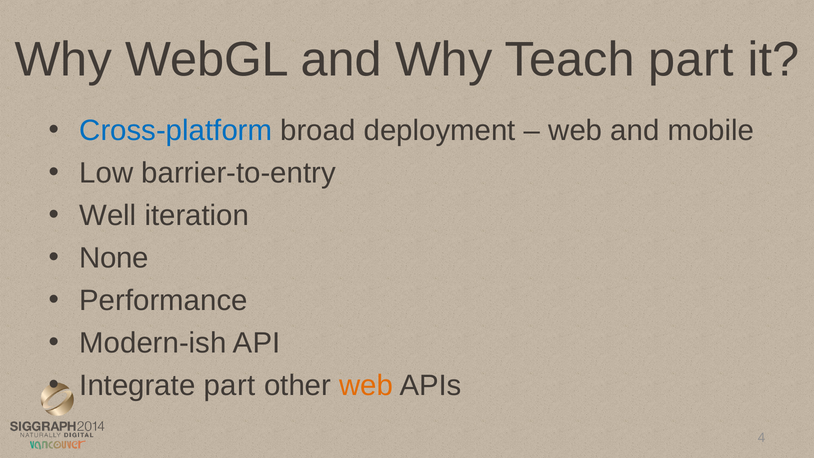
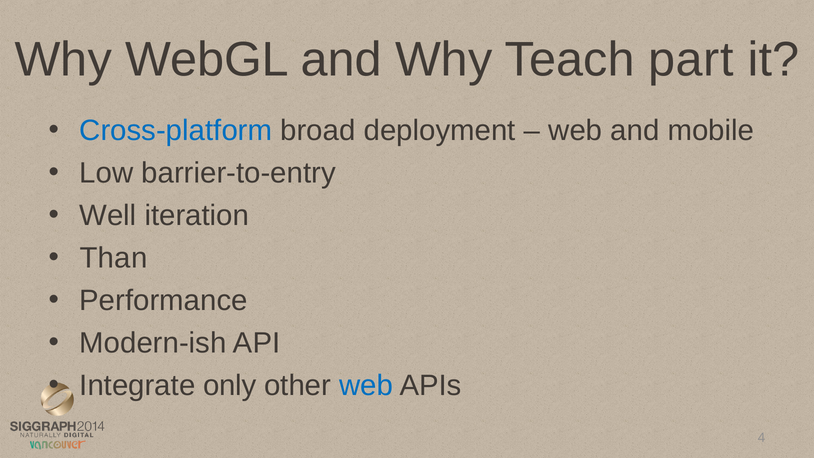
None: None -> Than
Integrate part: part -> only
web at (366, 386) colour: orange -> blue
